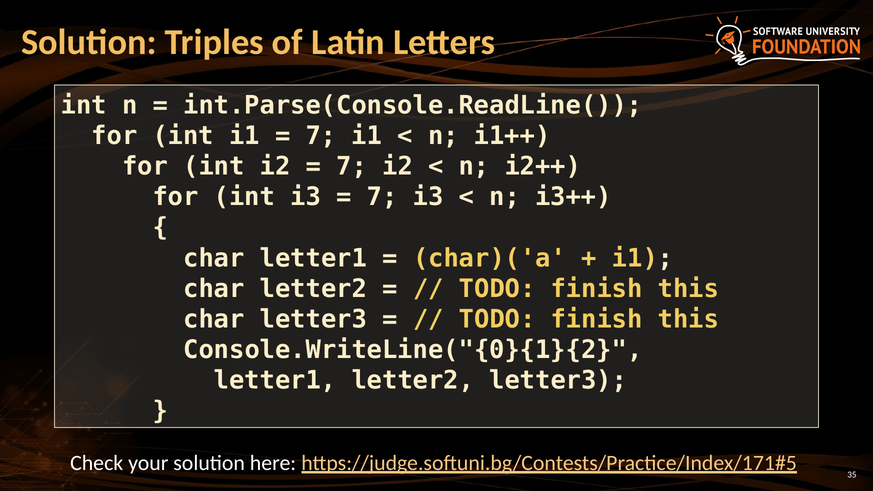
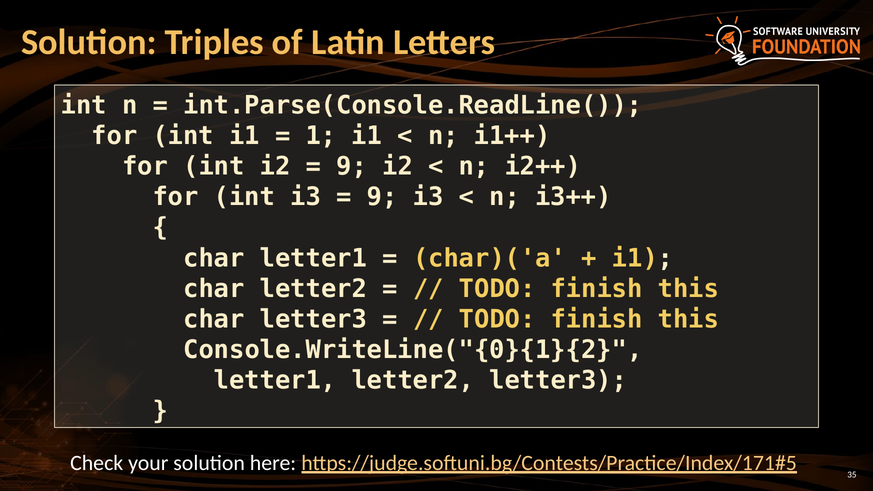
7 at (321, 136): 7 -> 1
7 at (352, 166): 7 -> 9
7 at (382, 197): 7 -> 9
